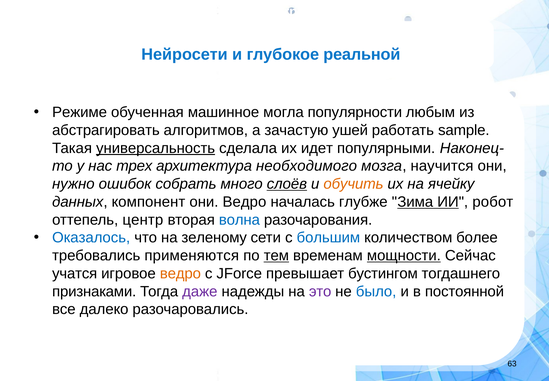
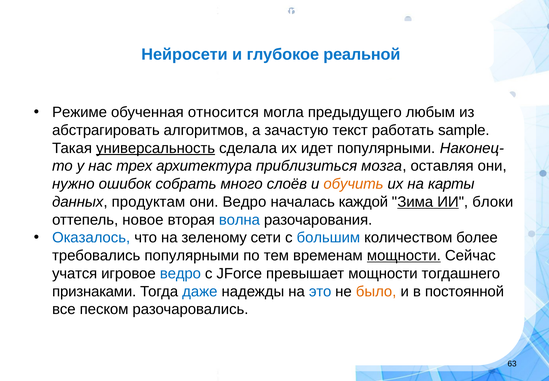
машинное: машинное -> относится
популярности: популярности -> предыдущего
ушей: ушей -> текст
необходимого: необходимого -> приблизиться
научится: научится -> оставляя
слоёв underline: present -> none
ячейку: ячейку -> карты
компонент: компонент -> продуктам
глубже: глубже -> каждой
робот: робот -> блоки
центр: центр -> новое
требовались применяются: применяются -> популярными
тем underline: present -> none
ведро at (180, 273) colour: orange -> blue
превышает бустингом: бустингом -> мощности
даже colour: purple -> blue
это colour: purple -> blue
было colour: blue -> orange
далеко: далеко -> песком
